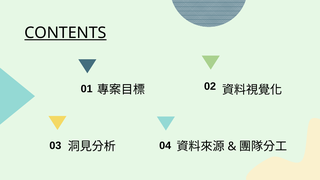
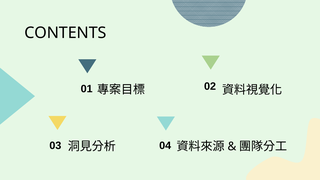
CONTENTS underline: present -> none
